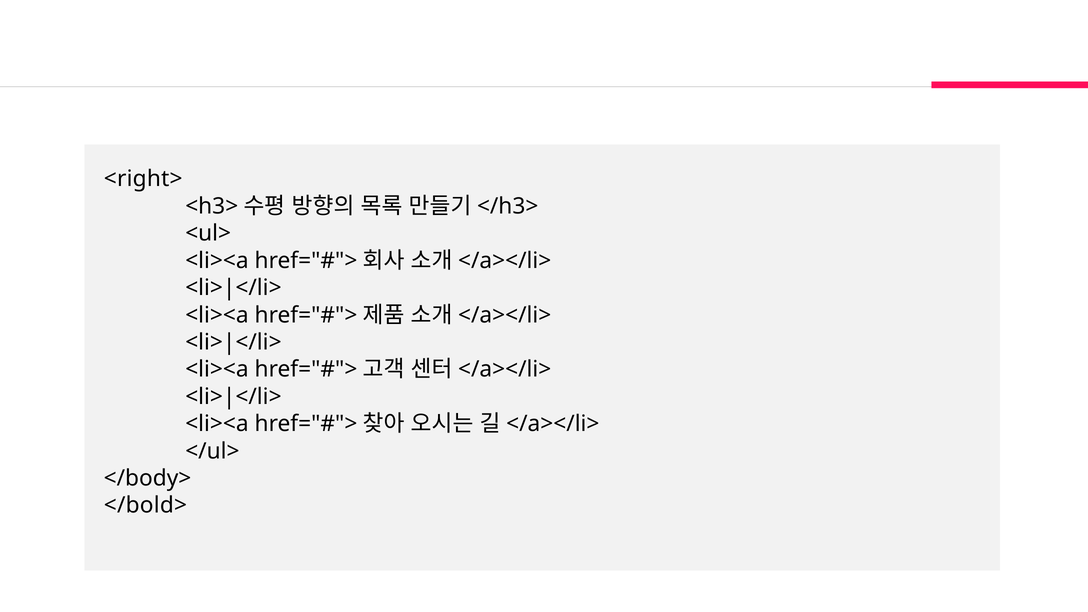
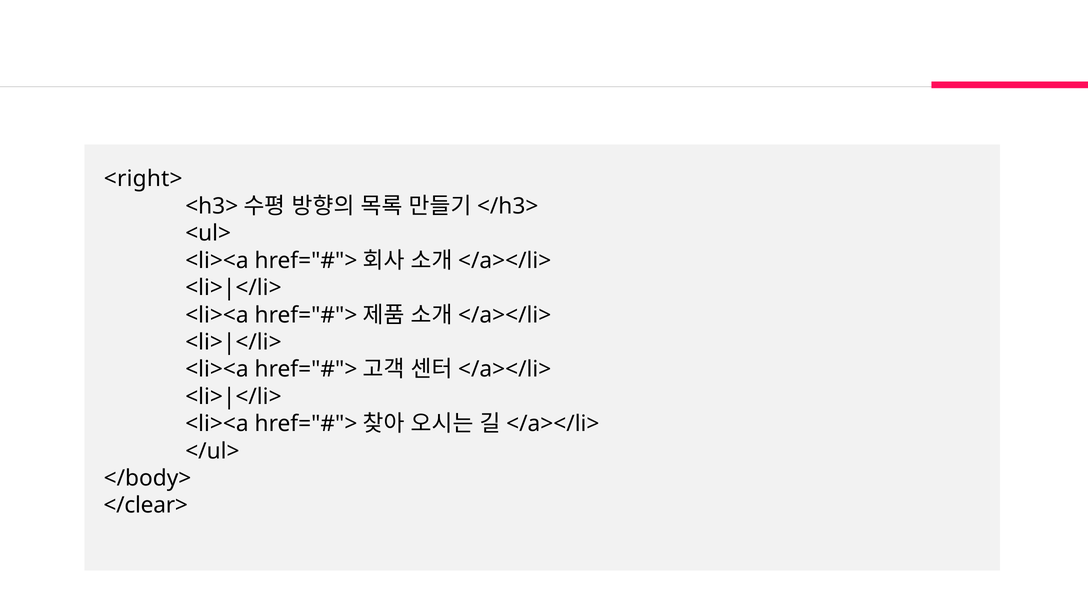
</bold>: </bold> -> </clear>
